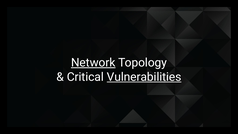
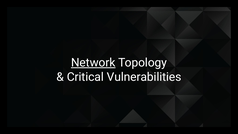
Vulnerabilities underline: present -> none
